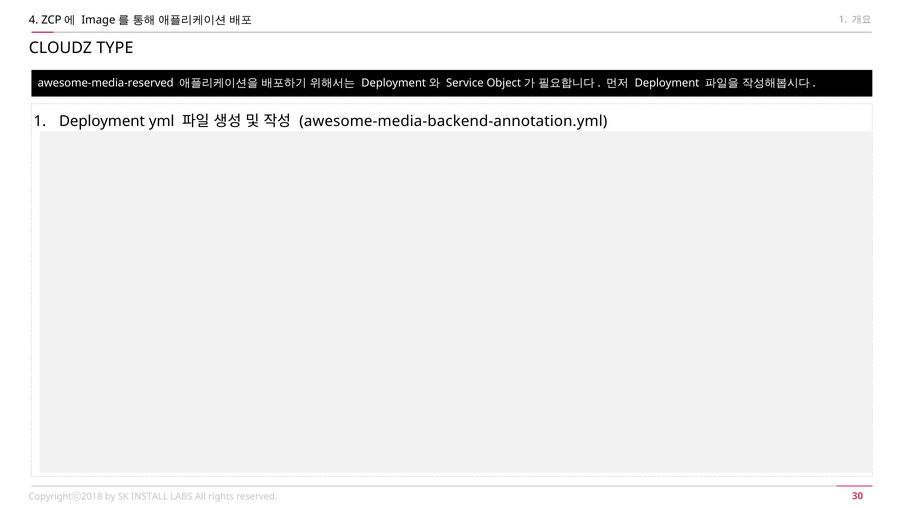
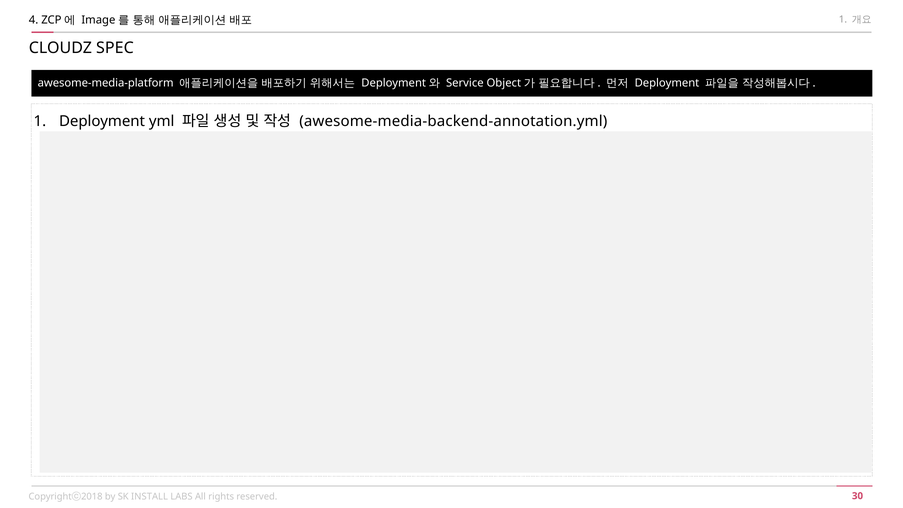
CLOUDZ TYPE: TYPE -> SPEC
awesome-media-reserved: awesome-media-reserved -> awesome-media-platform
